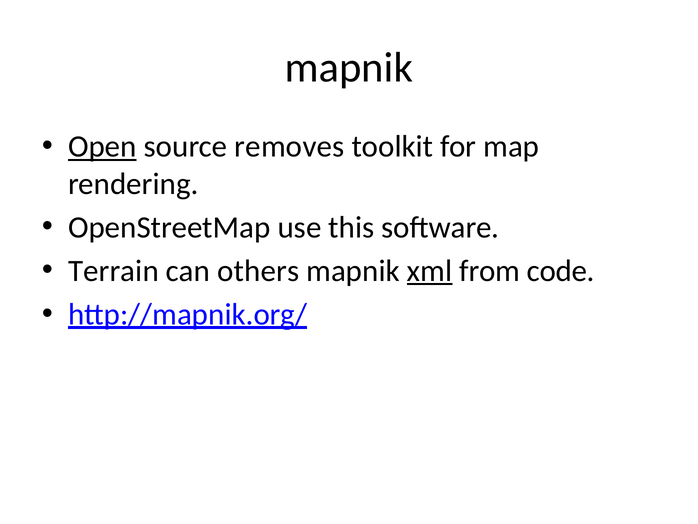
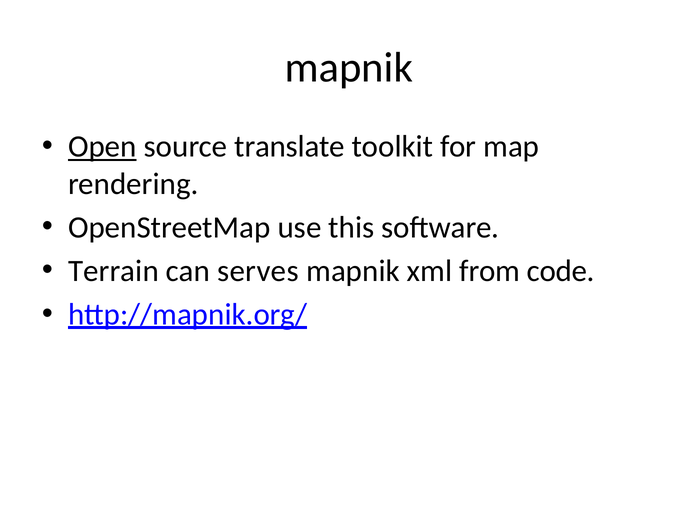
removes: removes -> translate
others: others -> serves
xml underline: present -> none
